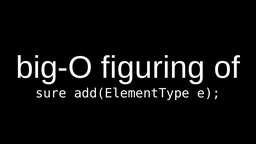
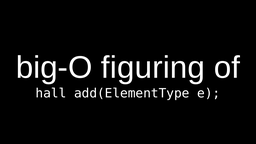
sure: sure -> hall
